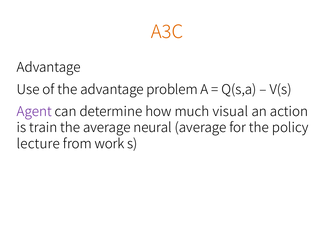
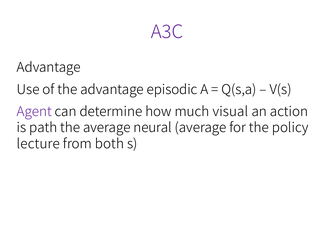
A3C colour: orange -> purple
problem: problem -> episodic
train: train -> path
work: work -> both
